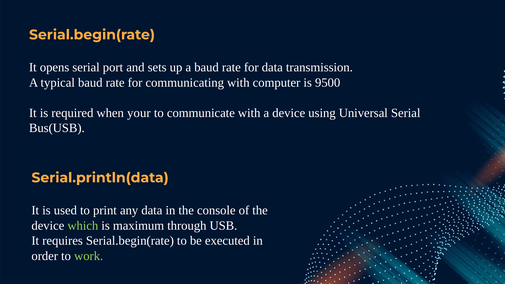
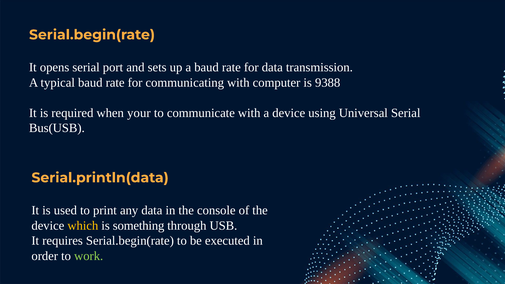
9500: 9500 -> 9388
which colour: light green -> yellow
maximum: maximum -> something
